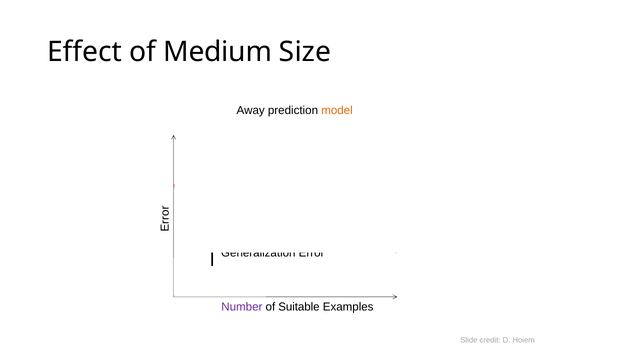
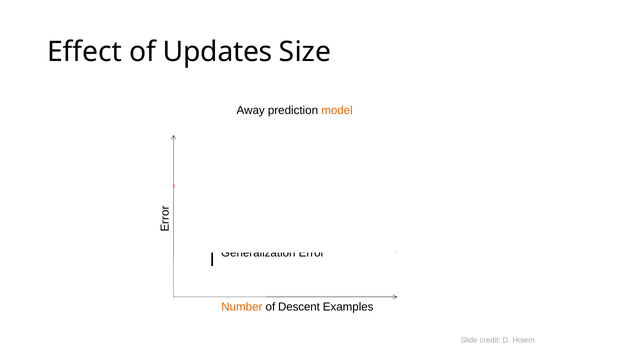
Medium: Medium -> Updates
Number colour: purple -> orange
Suitable: Suitable -> Descent
